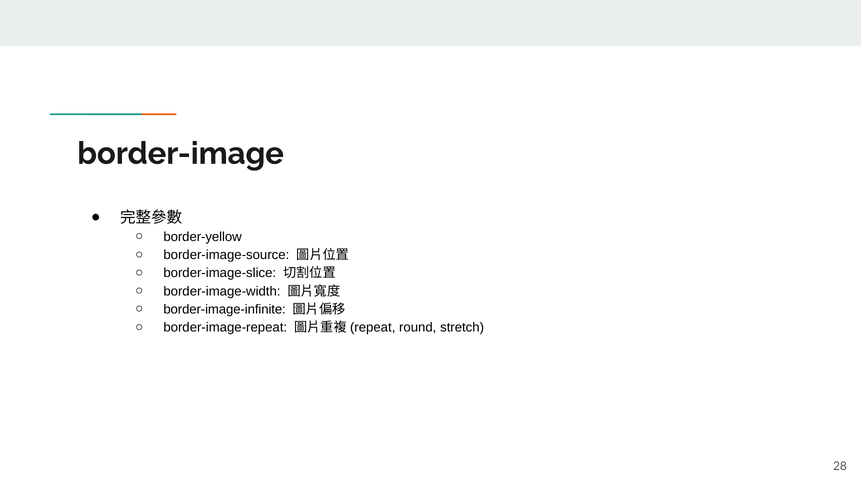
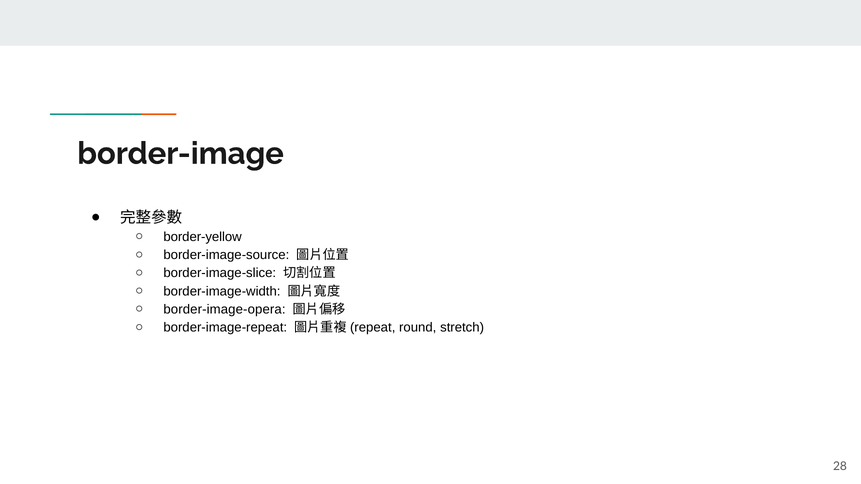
border-image-infinite: border-image-infinite -> border-image-opera
